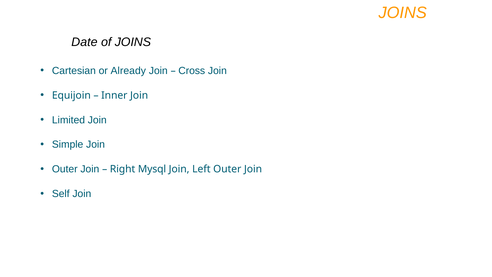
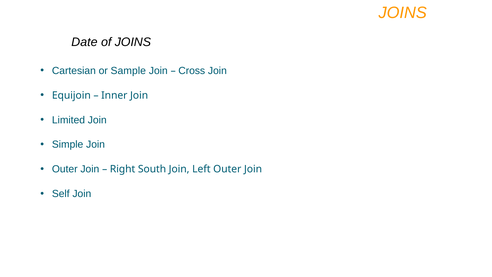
Already: Already -> Sample
Mysql: Mysql -> South
